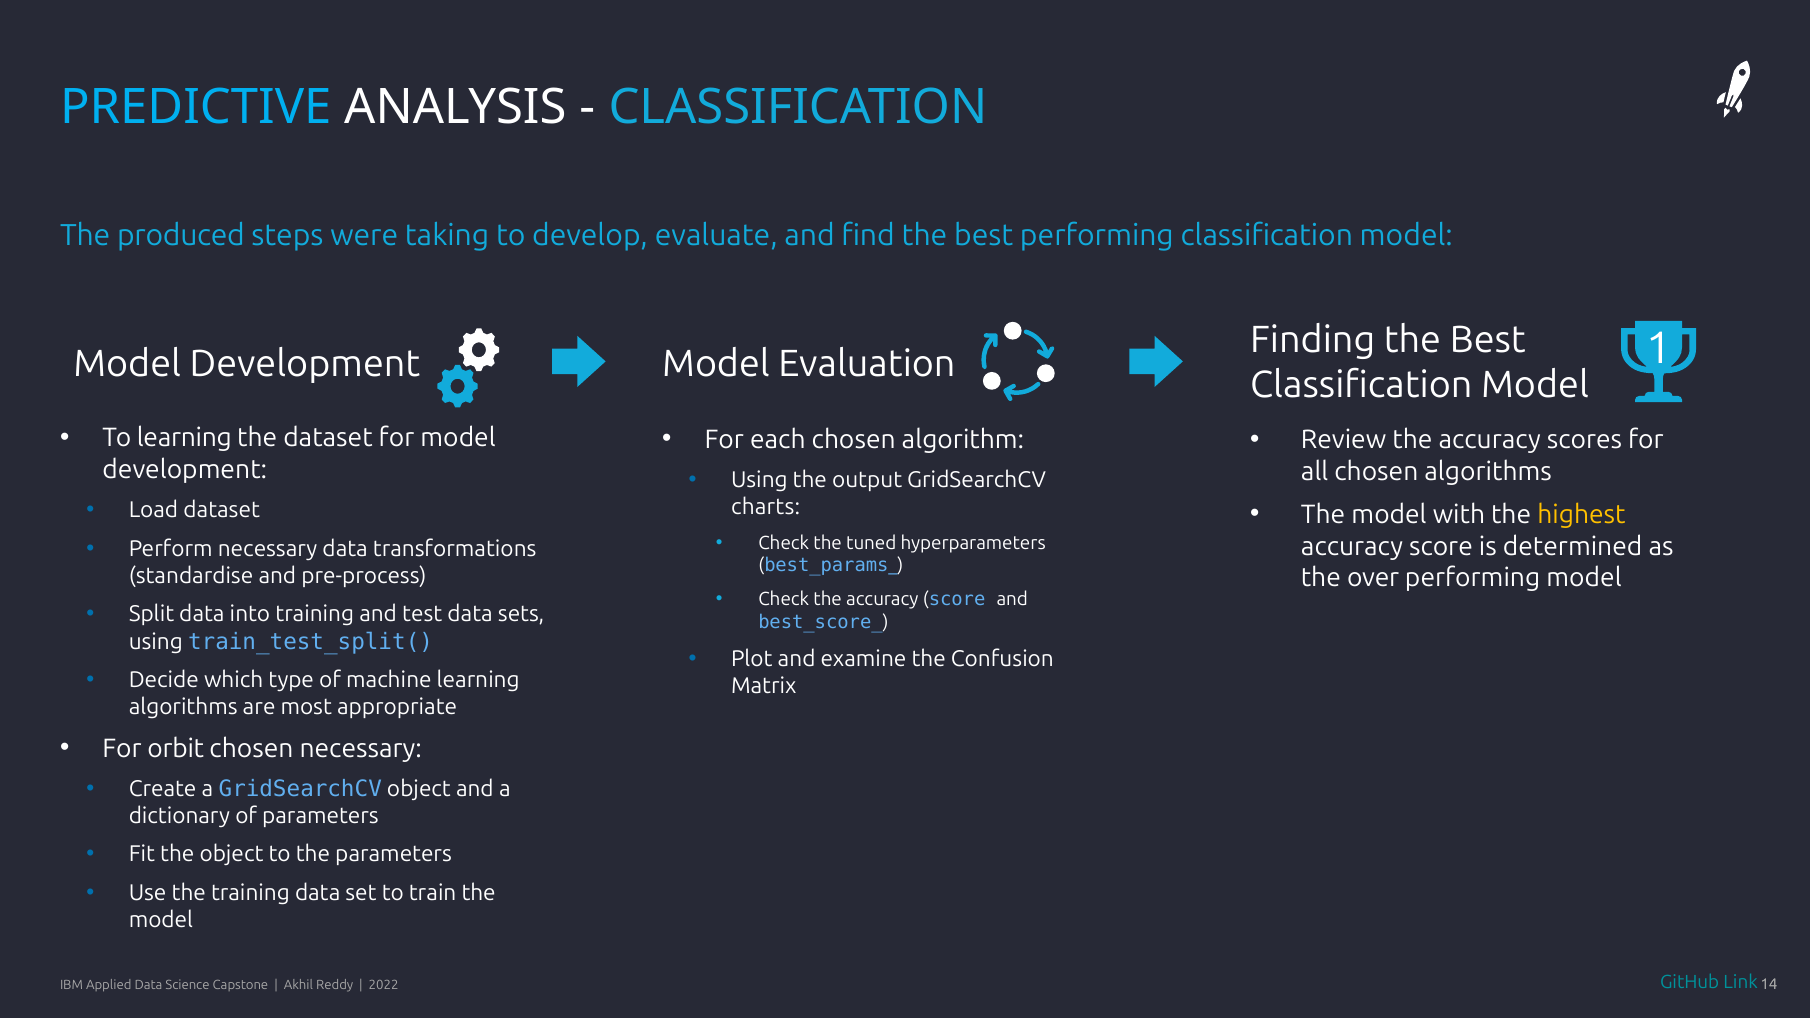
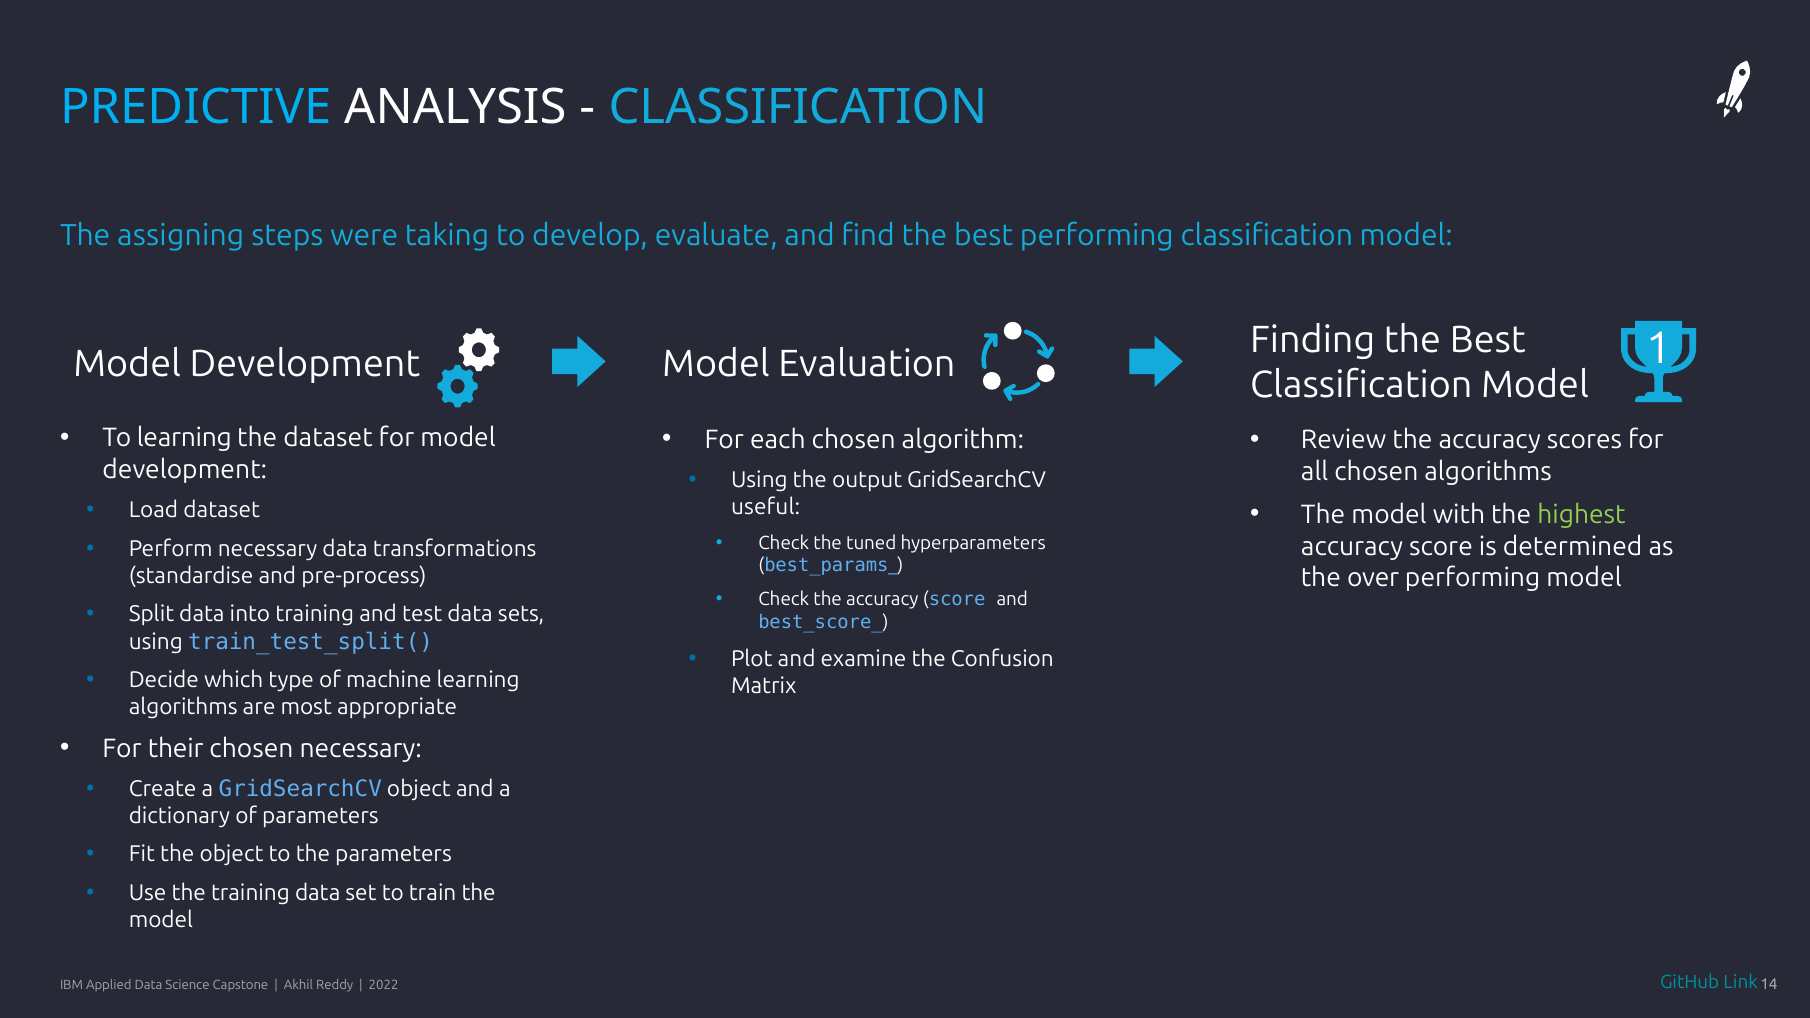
produced: produced -> assigning
charts: charts -> useful
highest colour: yellow -> light green
orbit: orbit -> their
